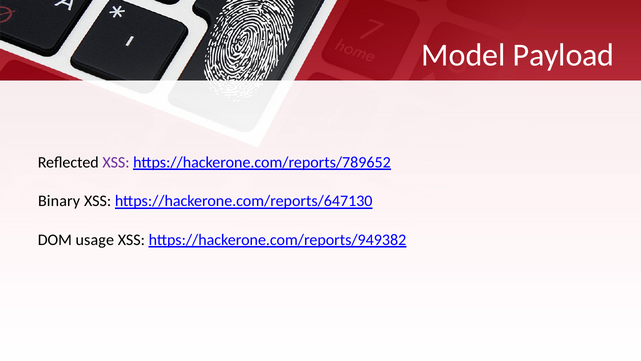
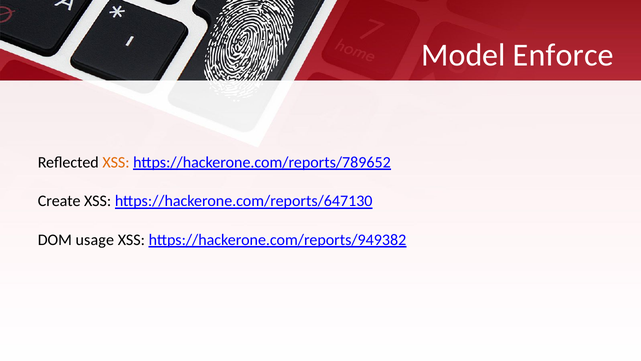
Payload: Payload -> Enforce
XSS at (116, 162) colour: purple -> orange
Binary: Binary -> Create
